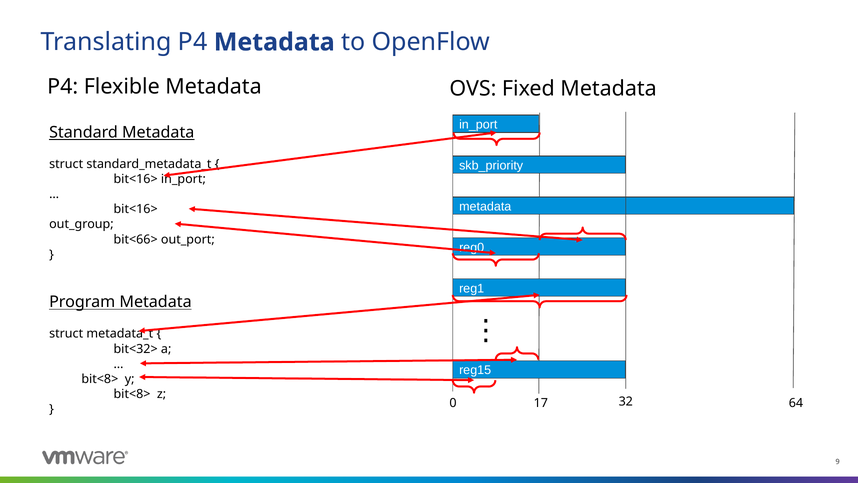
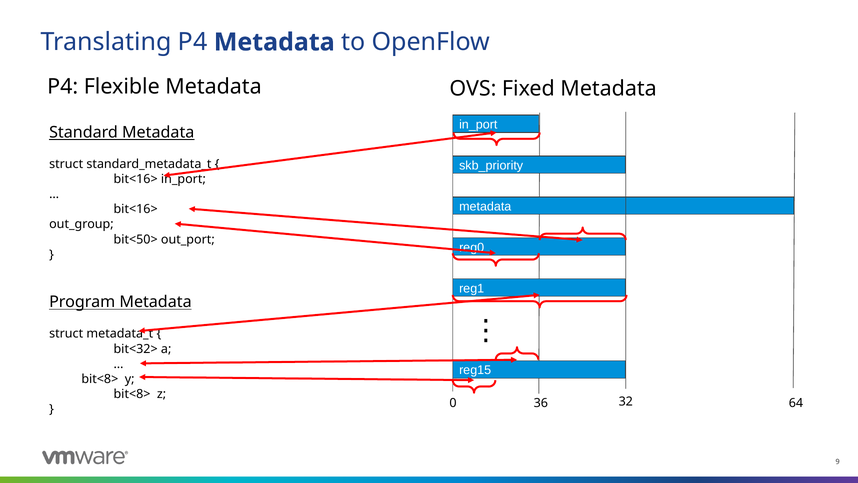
bit<66>: bit<66> -> bit<50>
17: 17 -> 36
